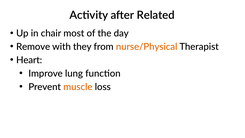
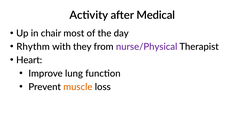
Related: Related -> Medical
Remove: Remove -> Rhythm
nurse/Physical colour: orange -> purple
